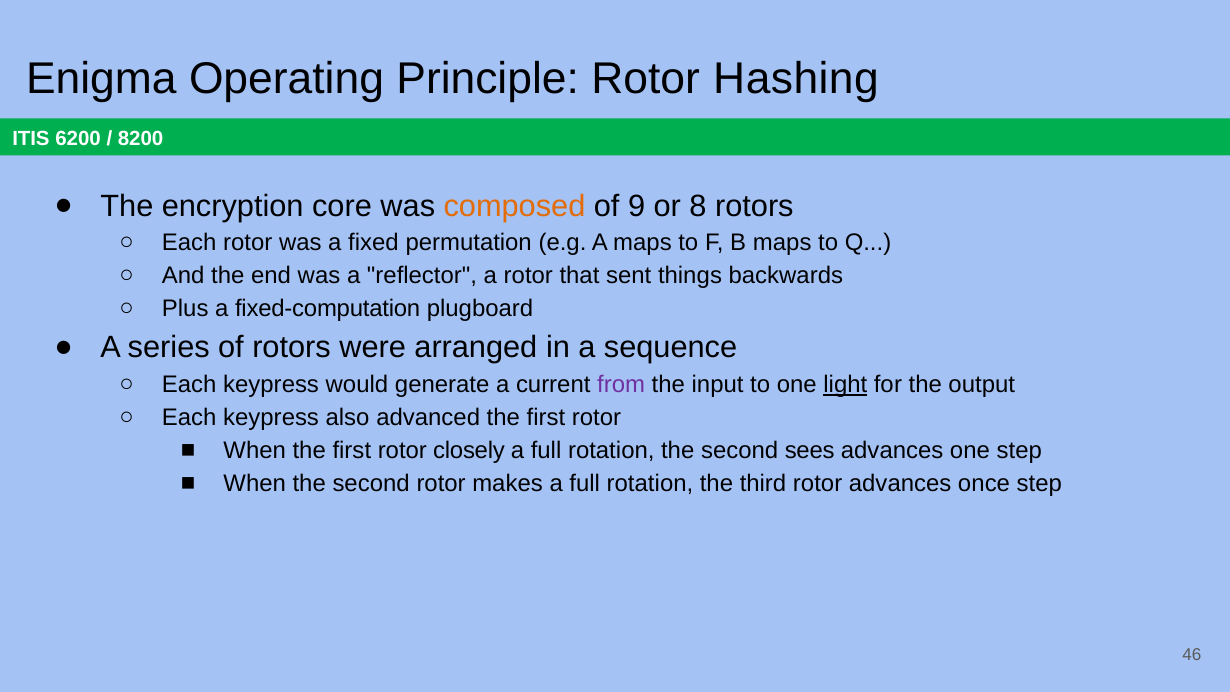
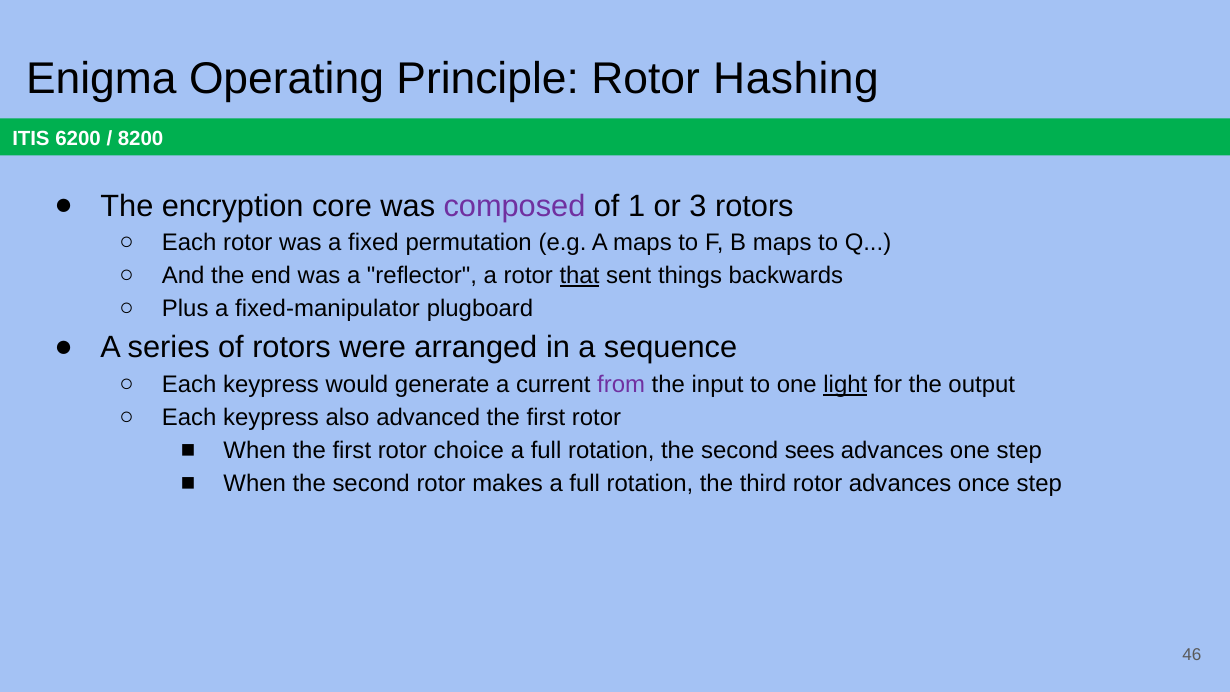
composed colour: orange -> purple
9: 9 -> 1
8: 8 -> 3
that underline: none -> present
fixed-computation: fixed-computation -> fixed-manipulator
closely: closely -> choice
